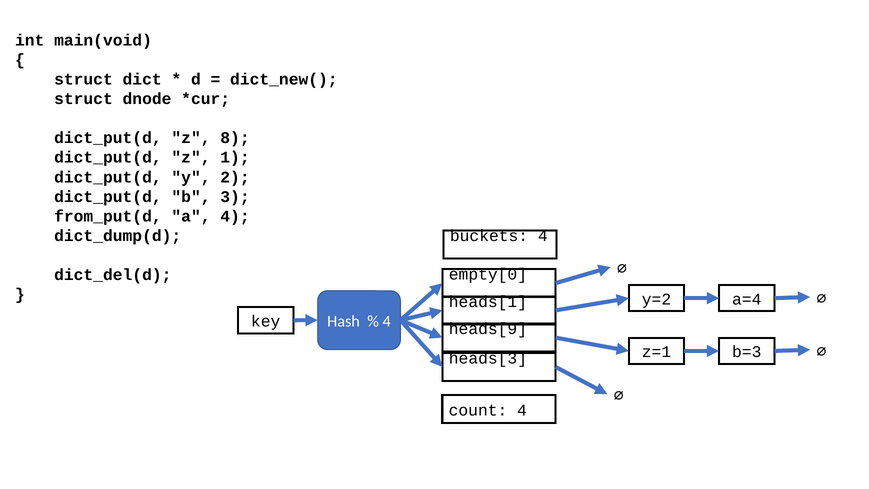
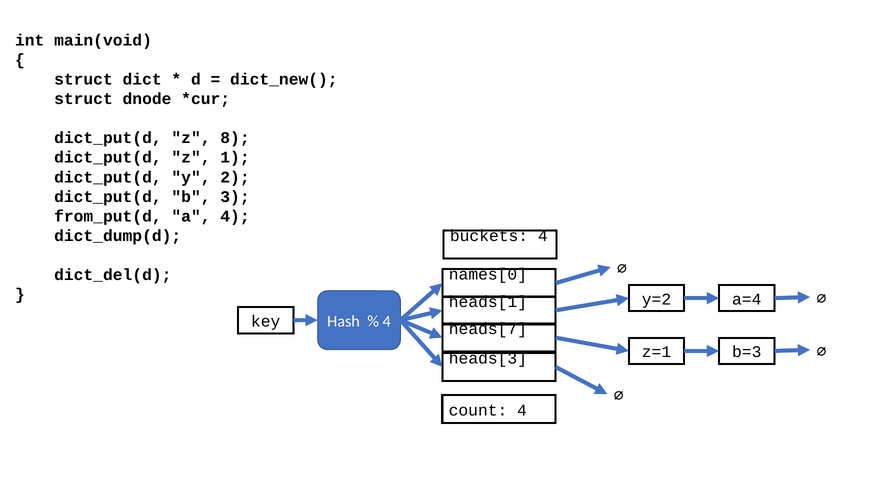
empty[0: empty[0 -> names[0
heads[9: heads[9 -> heads[7
